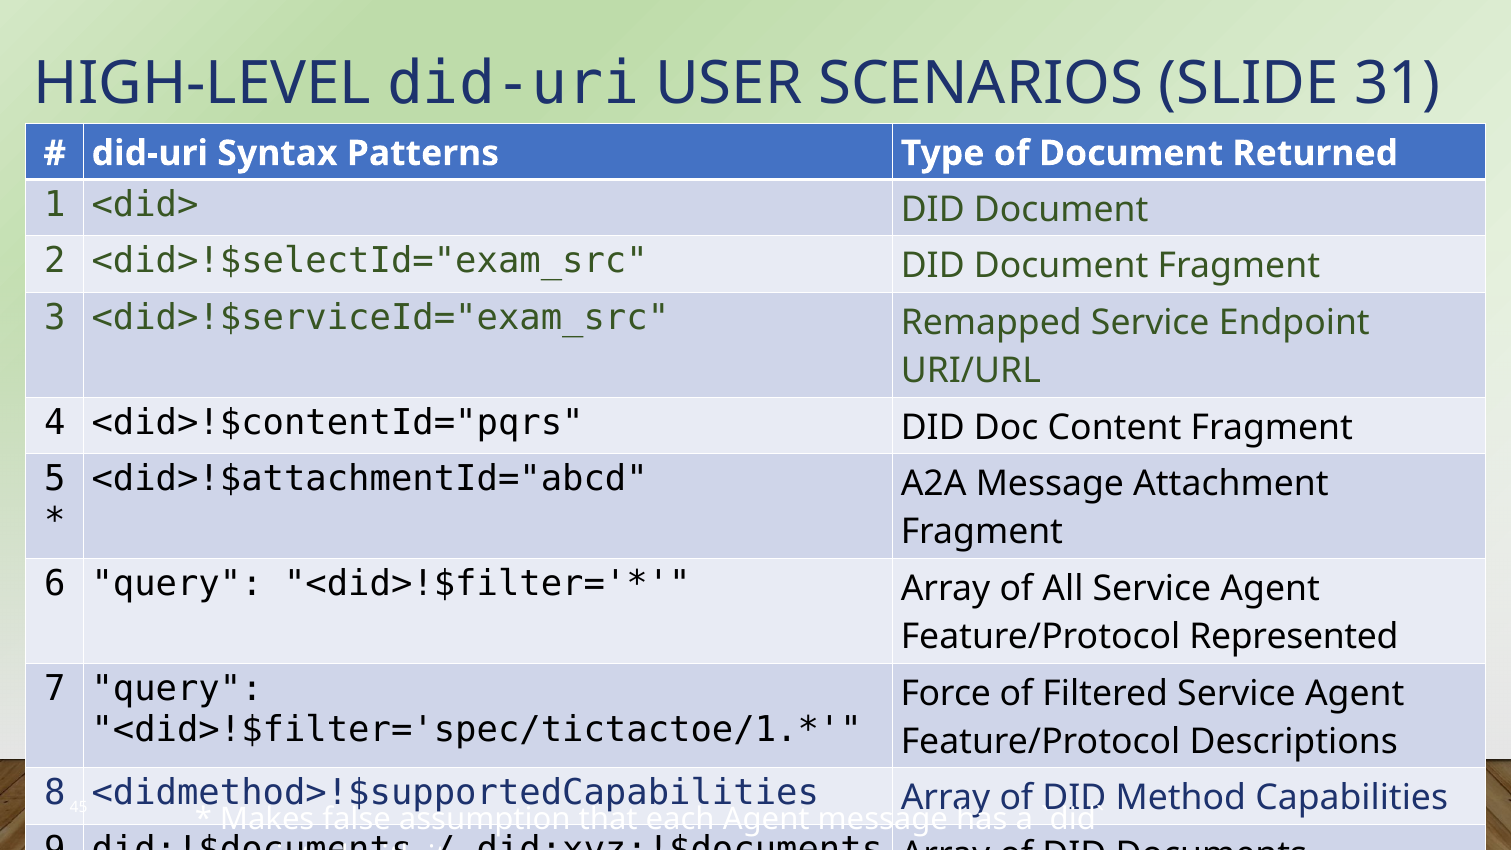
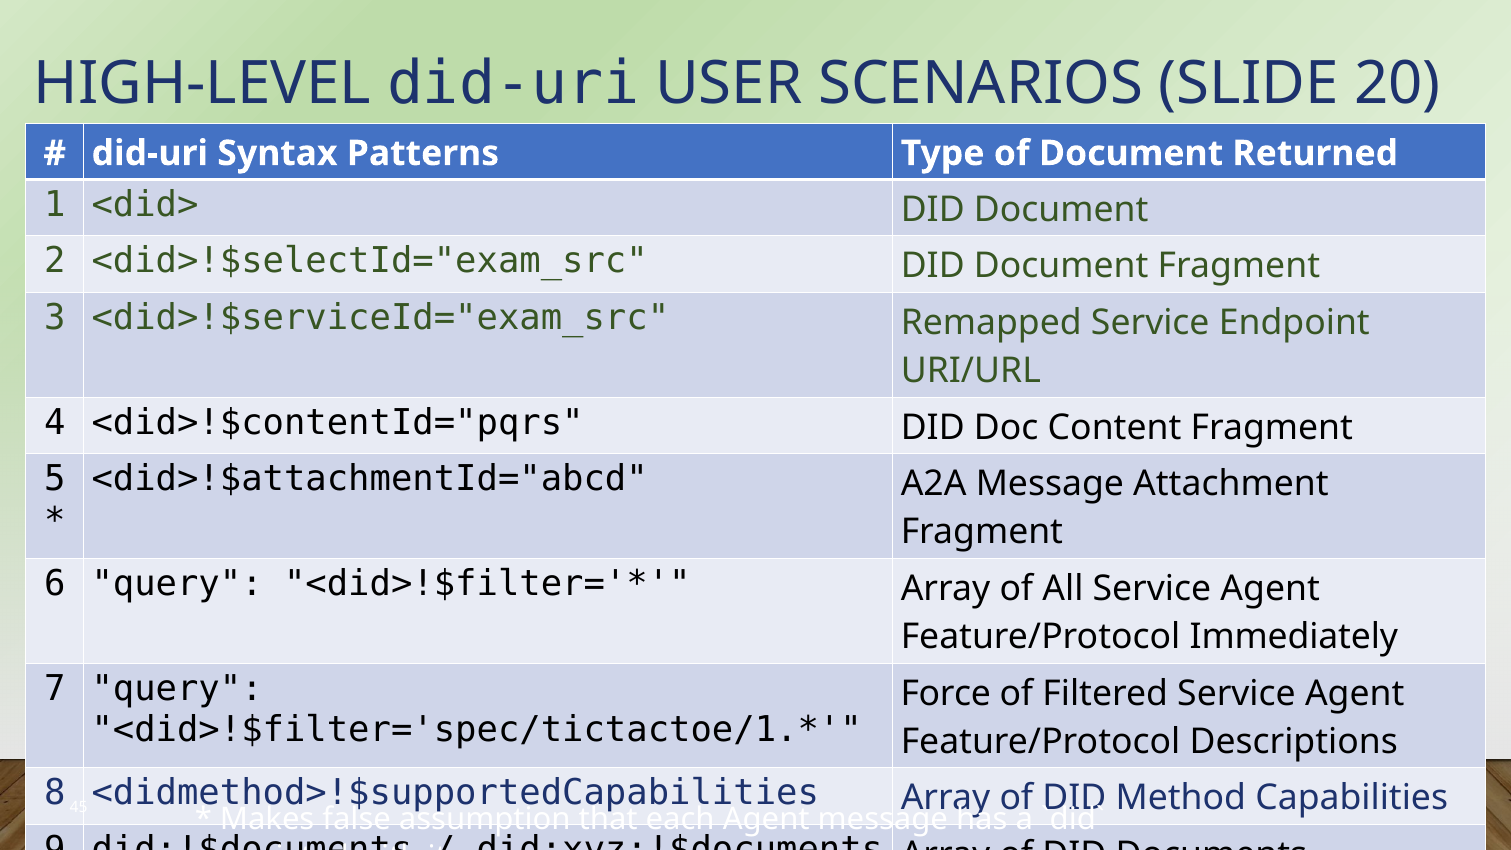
31: 31 -> 20
Represented: Represented -> Immediately
